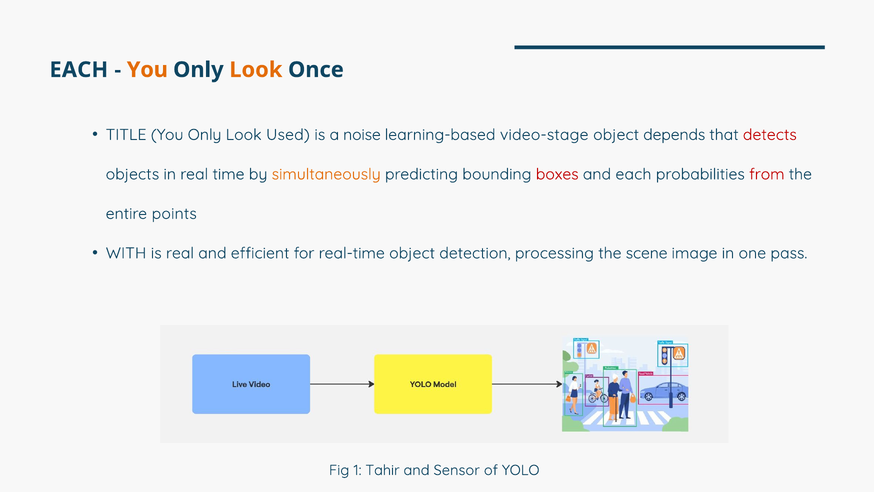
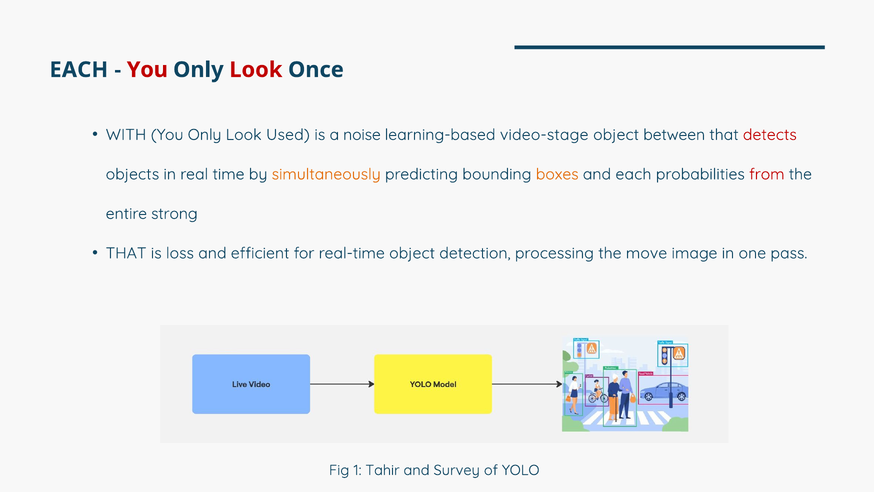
You at (147, 70) colour: orange -> red
Look at (256, 70) colour: orange -> red
TITLE: TITLE -> WITH
depends: depends -> between
boxes colour: red -> orange
points: points -> strong
WITH at (126, 253): WITH -> THAT
is real: real -> loss
scene: scene -> move
Sensor: Sensor -> Survey
